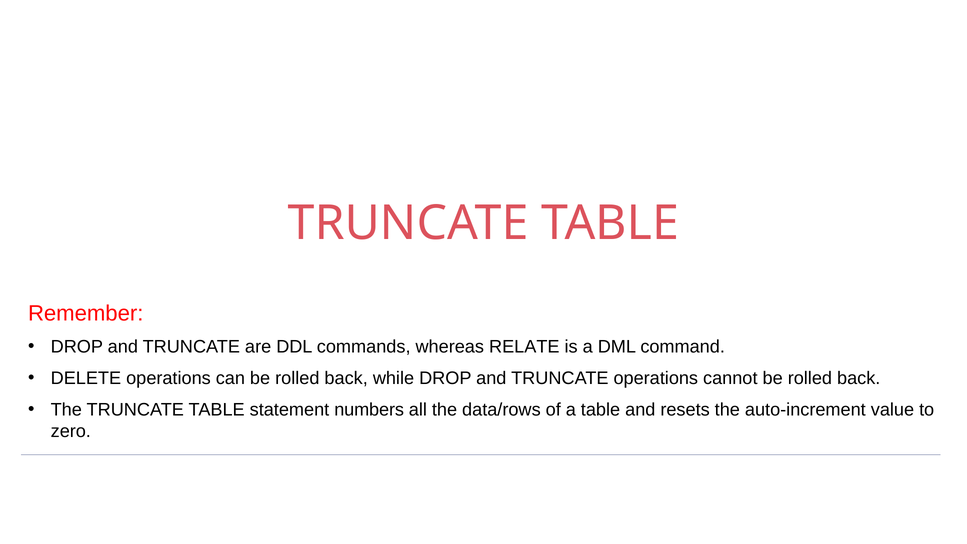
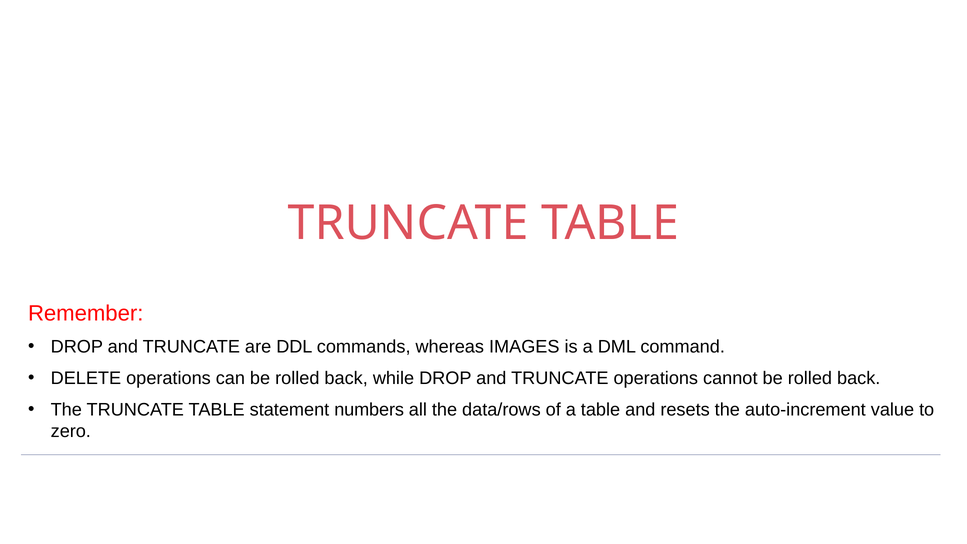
RELATE: RELATE -> IMAGES
